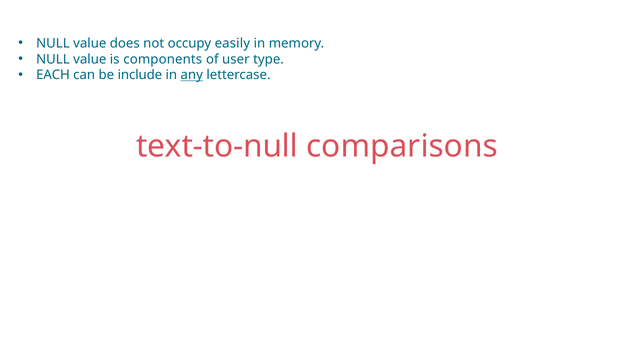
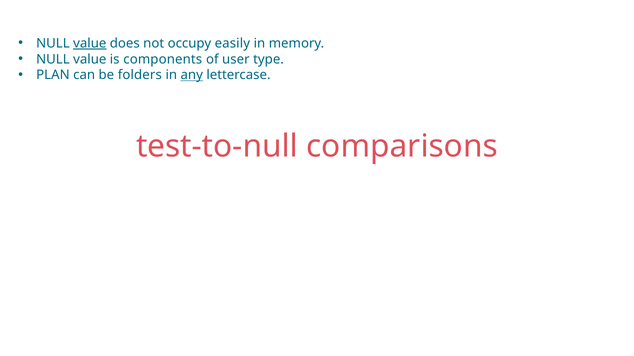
value at (90, 43) underline: none -> present
EACH: EACH -> PLAN
include: include -> folders
text-to-null: text-to-null -> test-to-null
